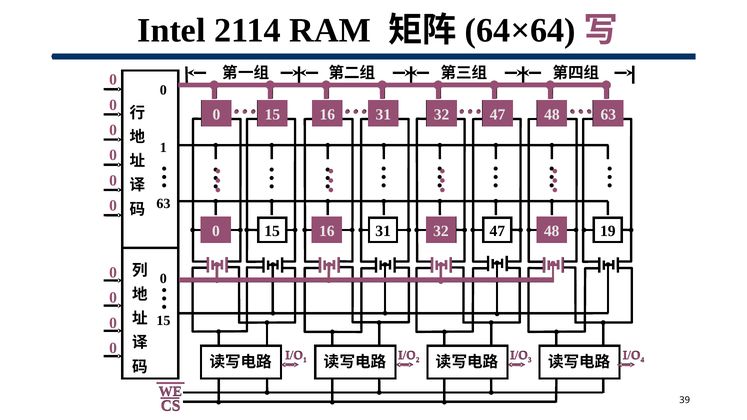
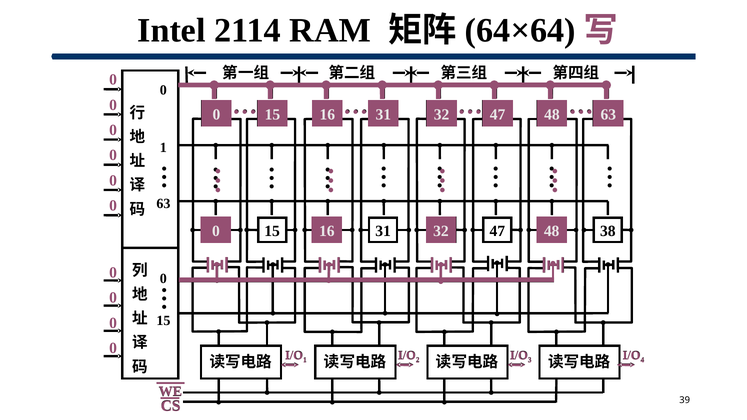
19: 19 -> 38
